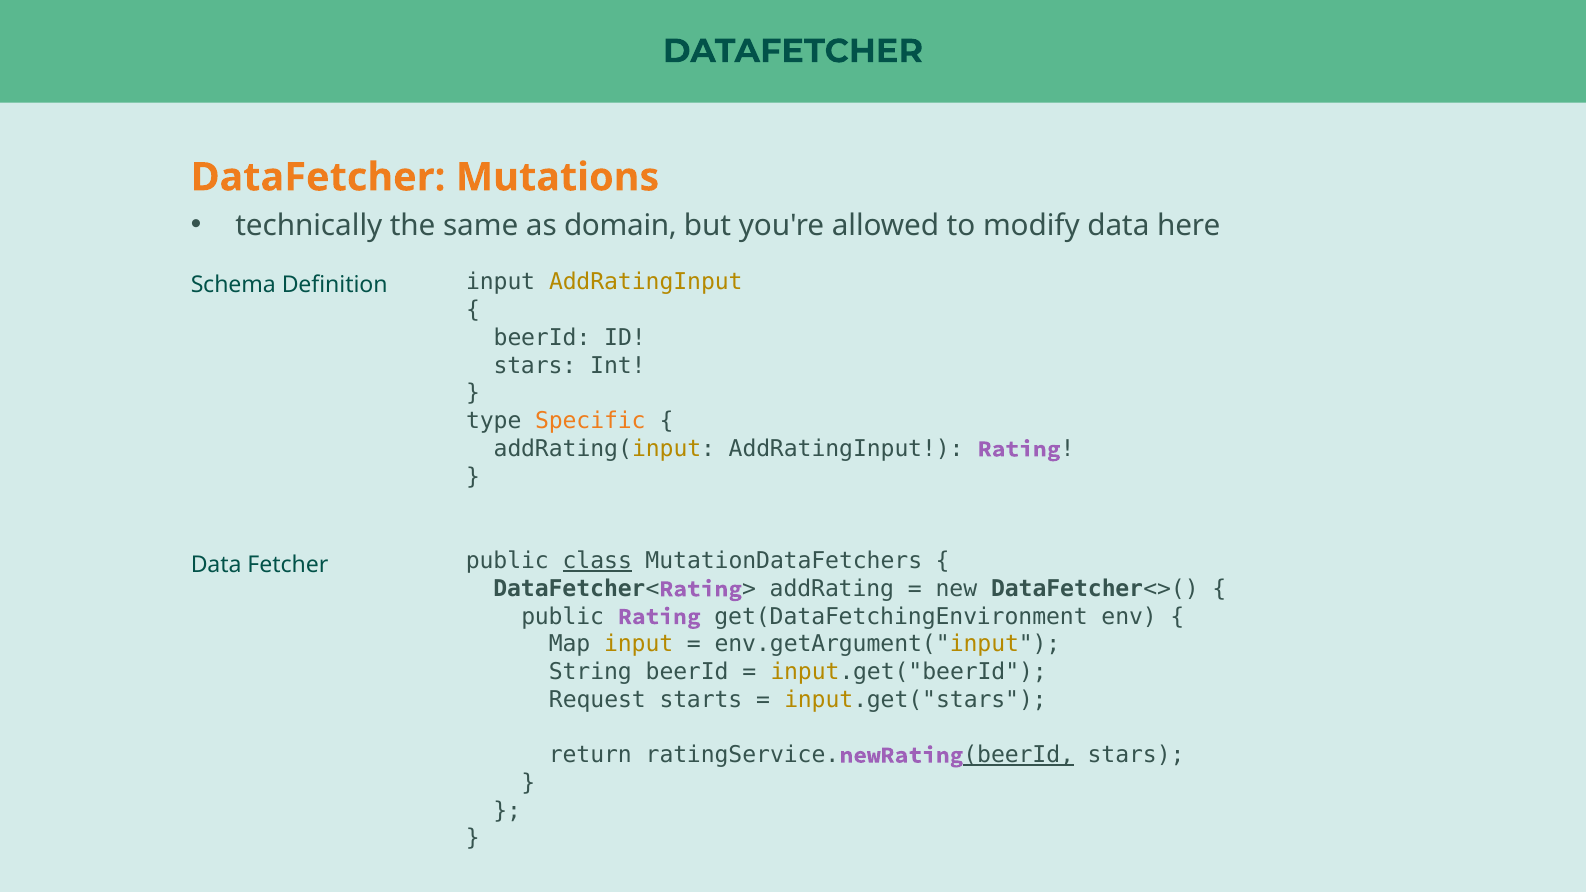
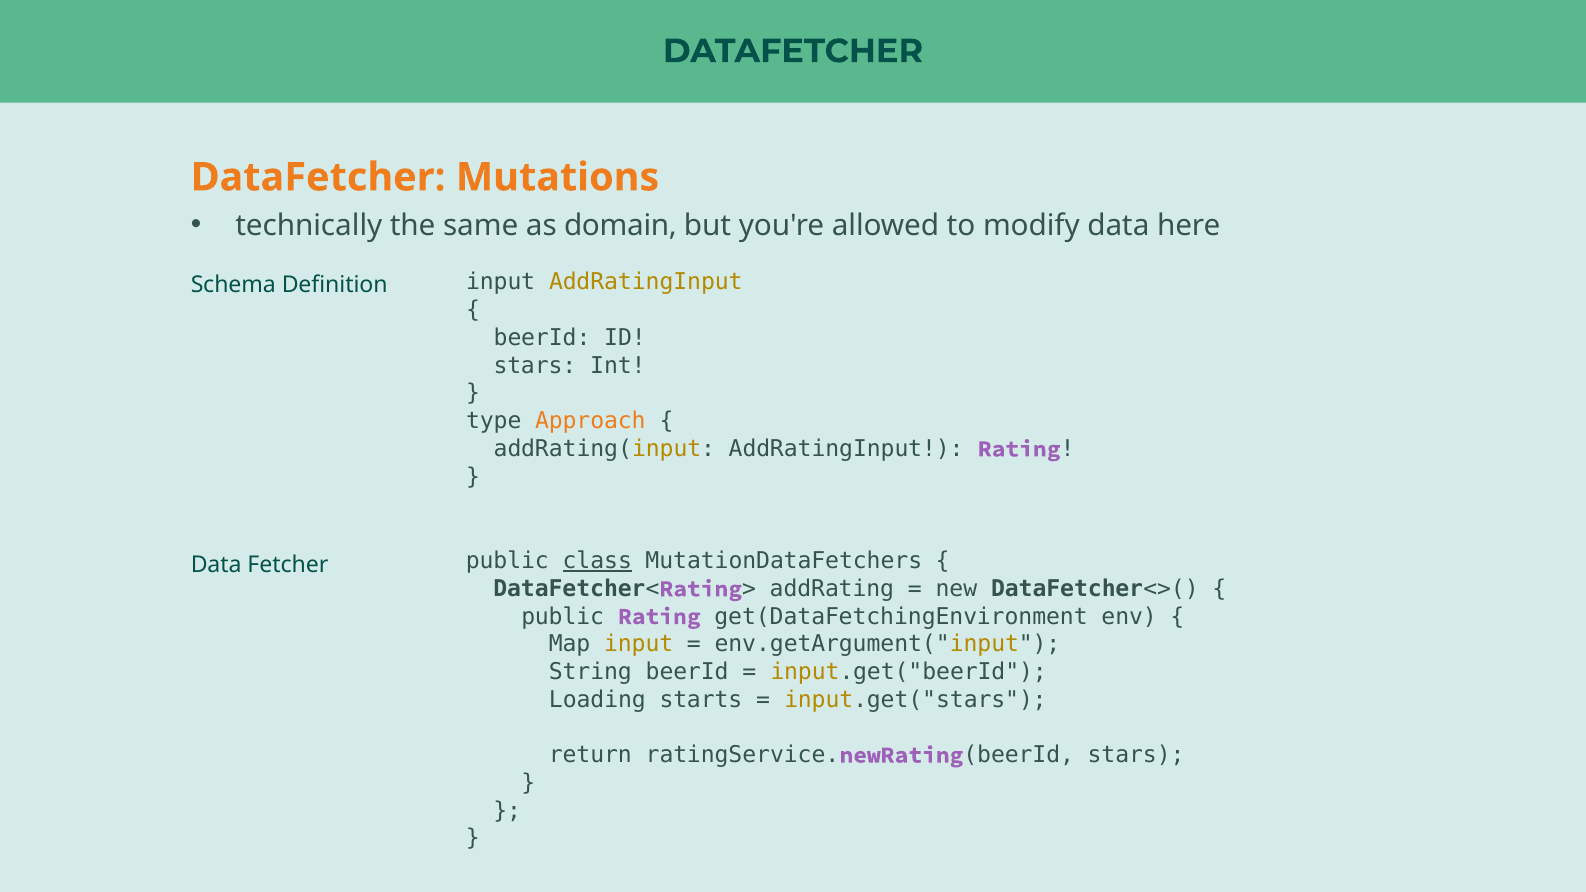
Specific: Specific -> Approach
Request: Request -> Loading
beerId at (1019, 755) underline: present -> none
